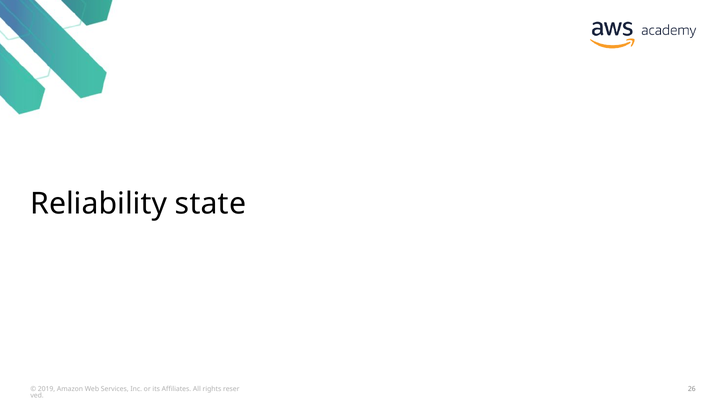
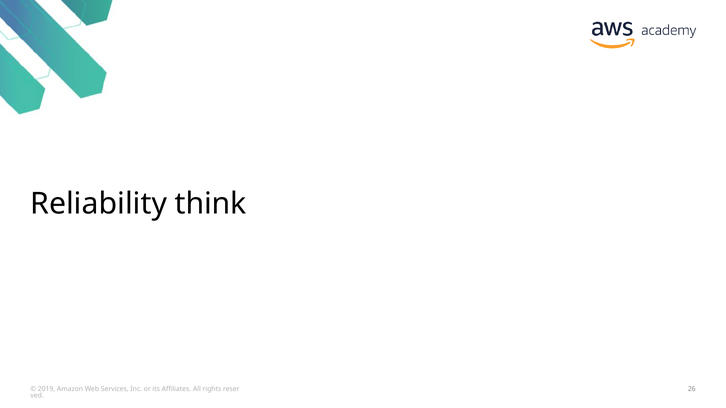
state: state -> think
